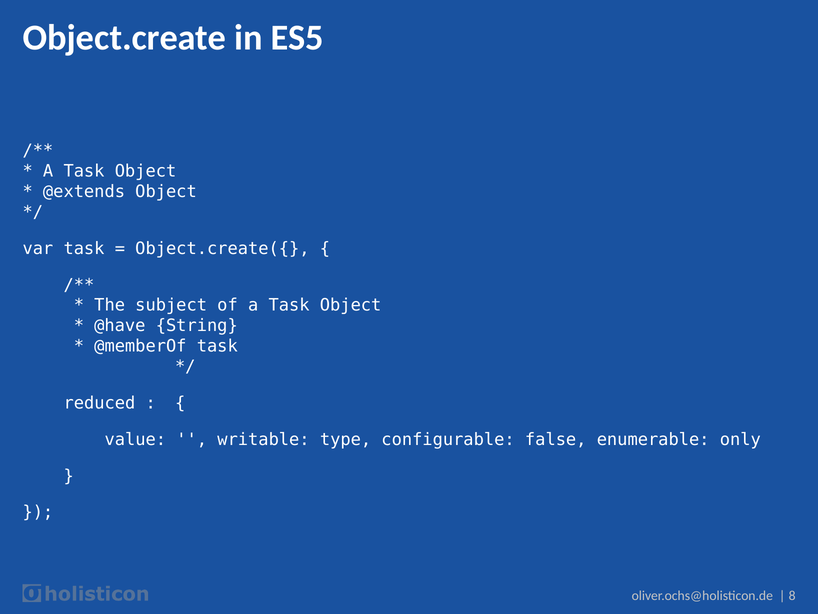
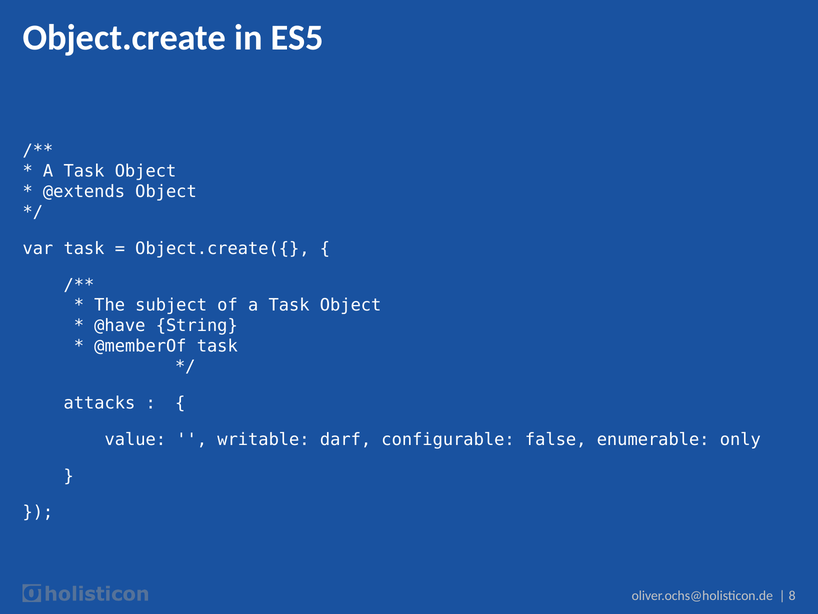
reduced: reduced -> attacks
type: type -> darf
